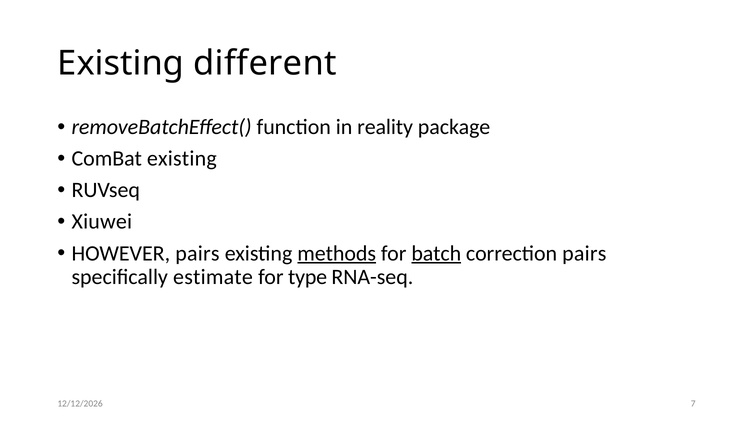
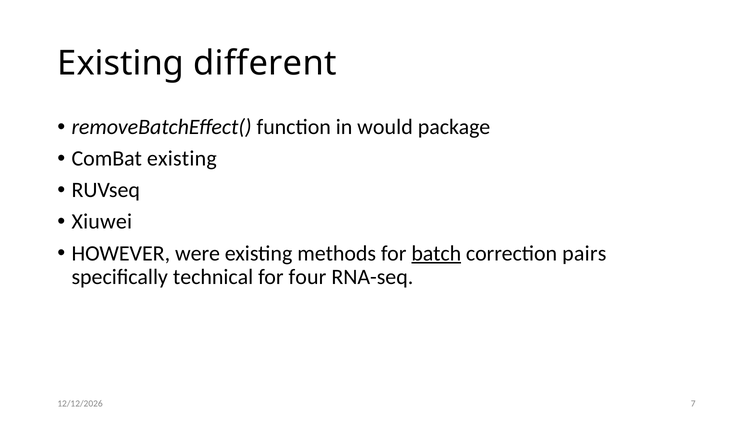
reality: reality -> would
HOWEVER pairs: pairs -> were
methods underline: present -> none
estimate: estimate -> technical
type: type -> four
